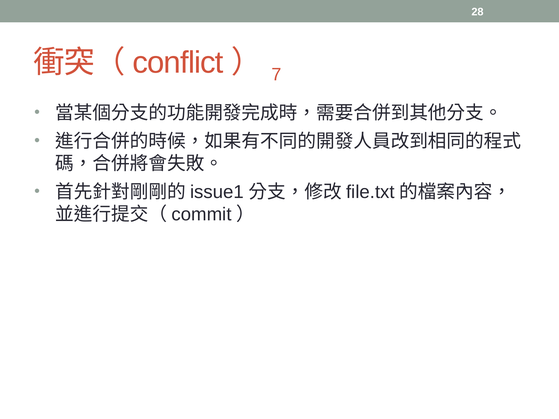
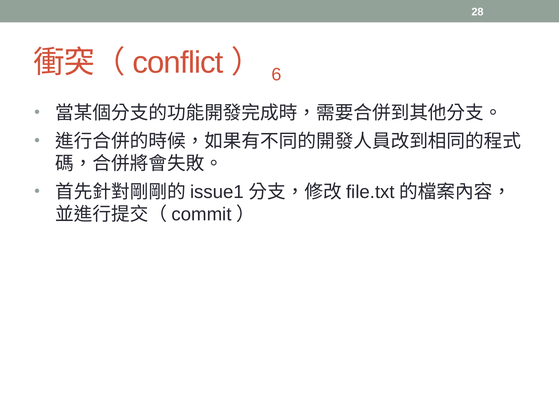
7: 7 -> 6
